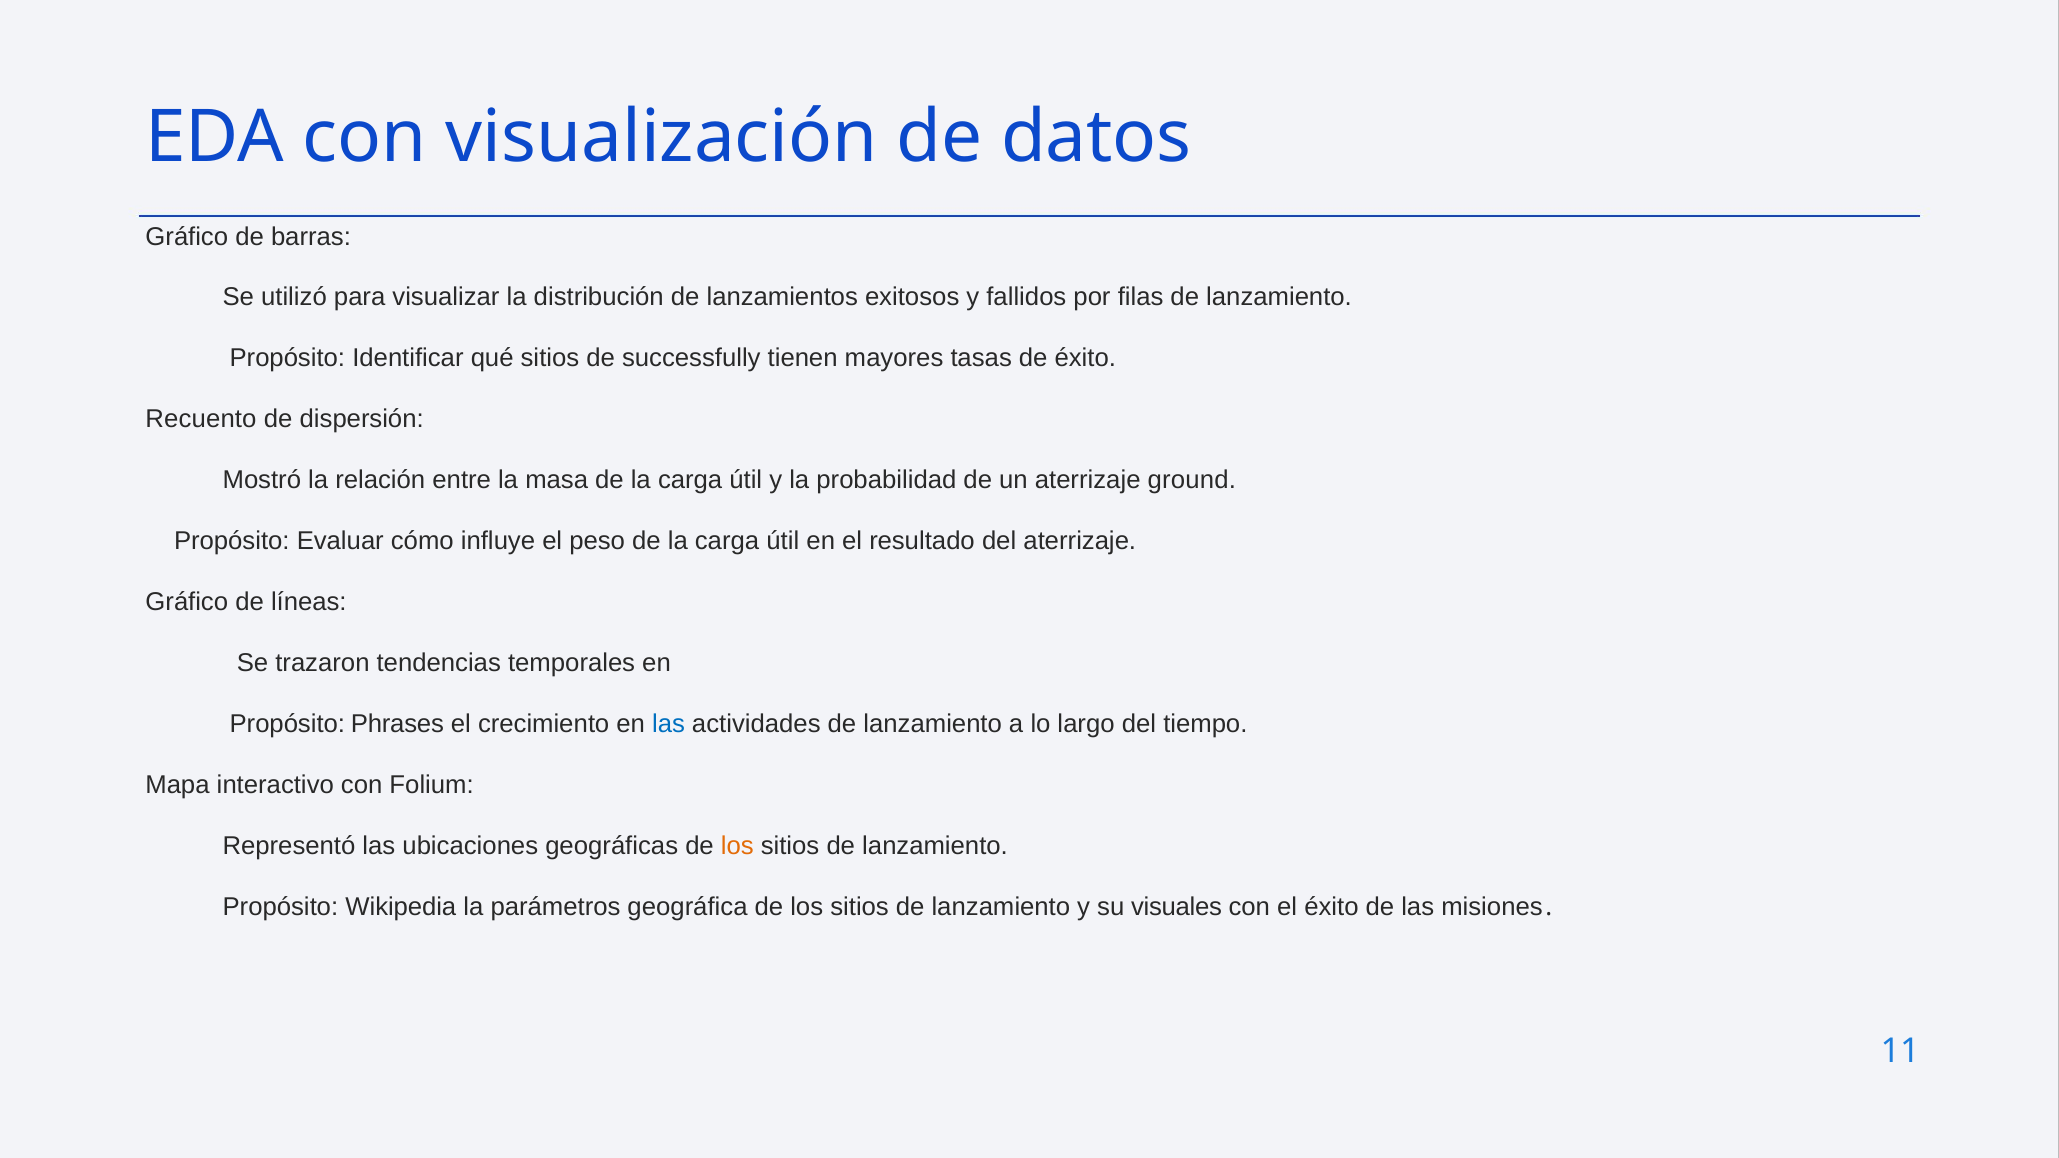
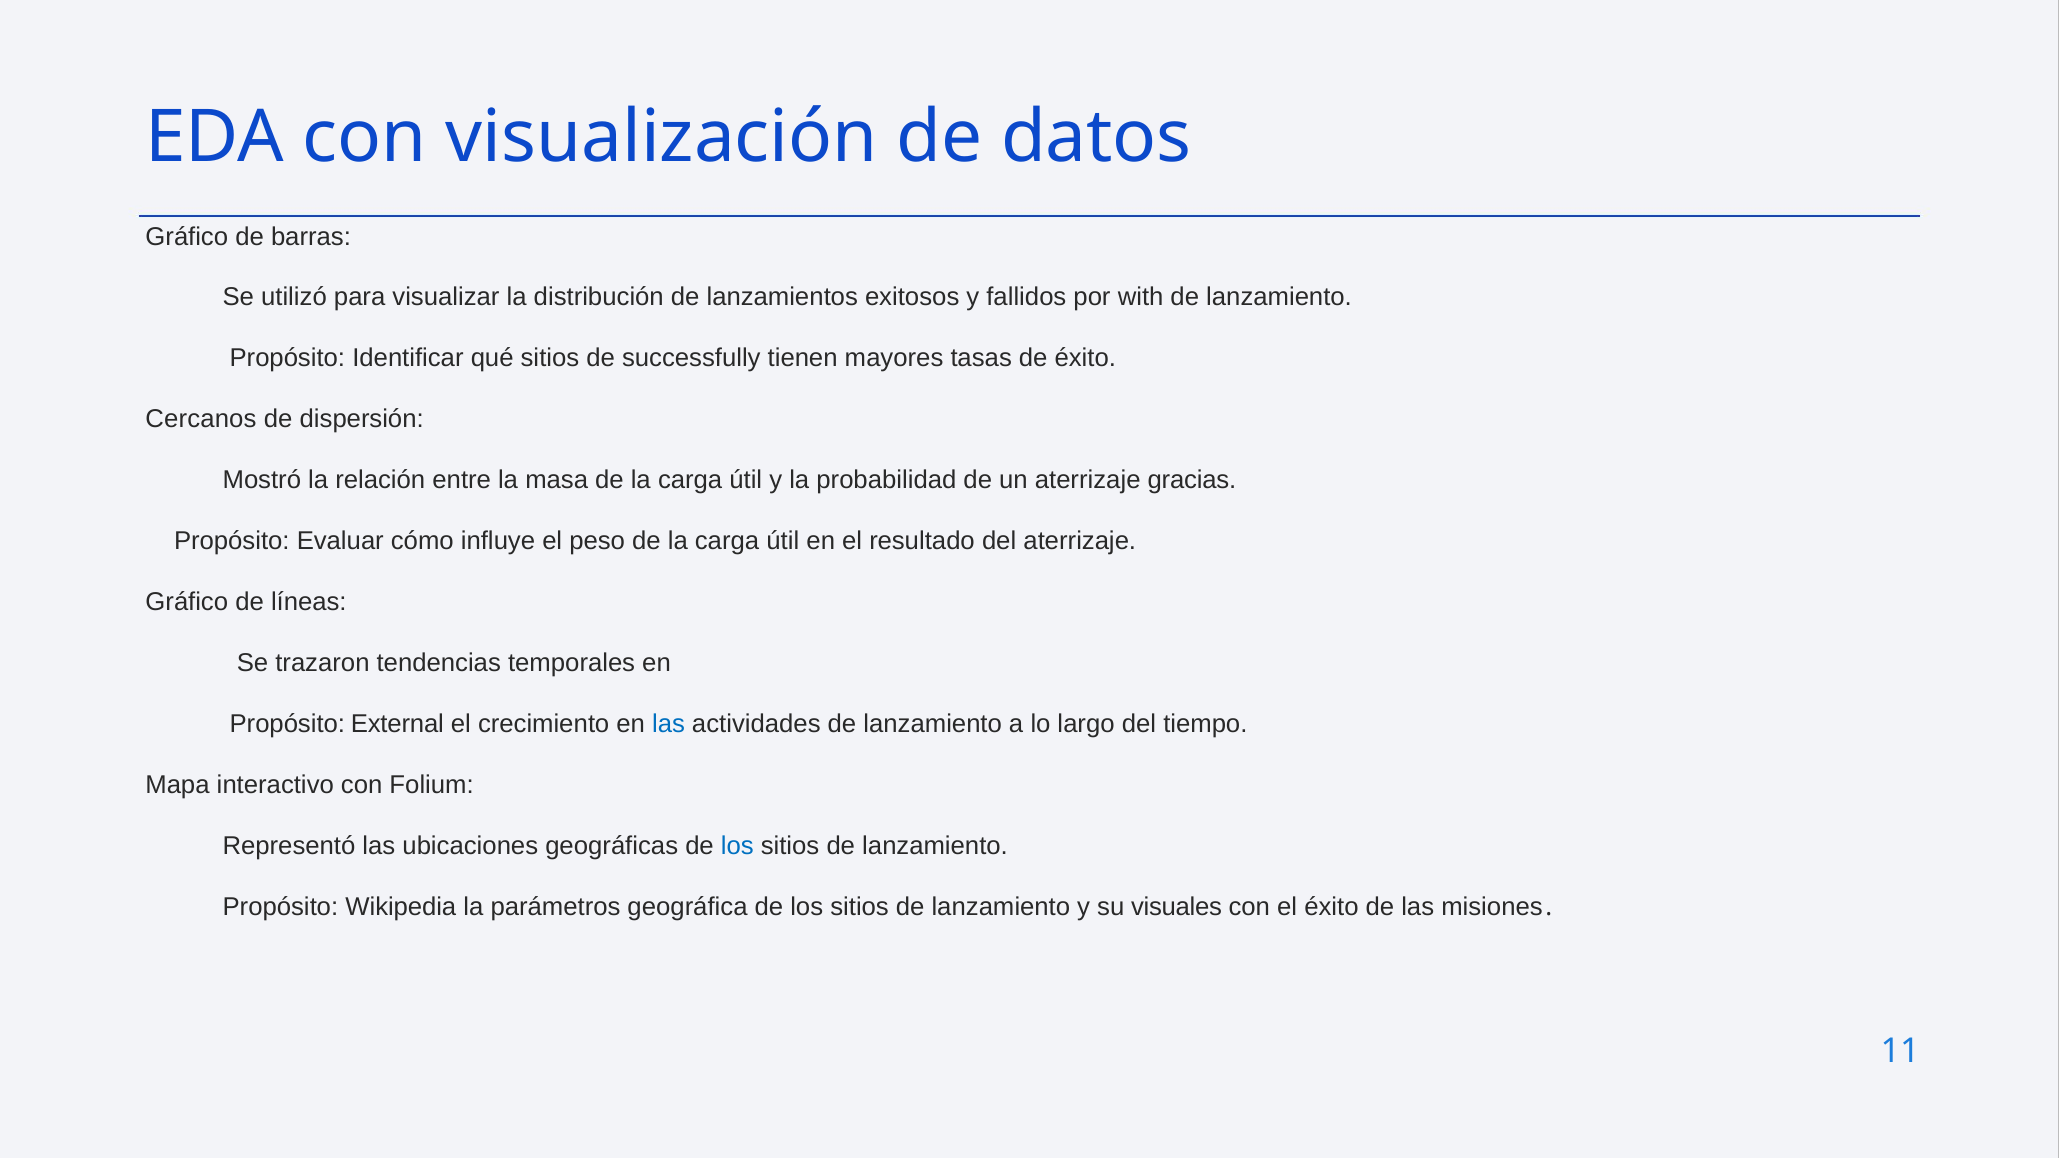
filas: filas -> with
Recuento: Recuento -> Cercanos
ground: ground -> gracias
Phrases: Phrases -> External
los at (737, 846) colour: orange -> blue
